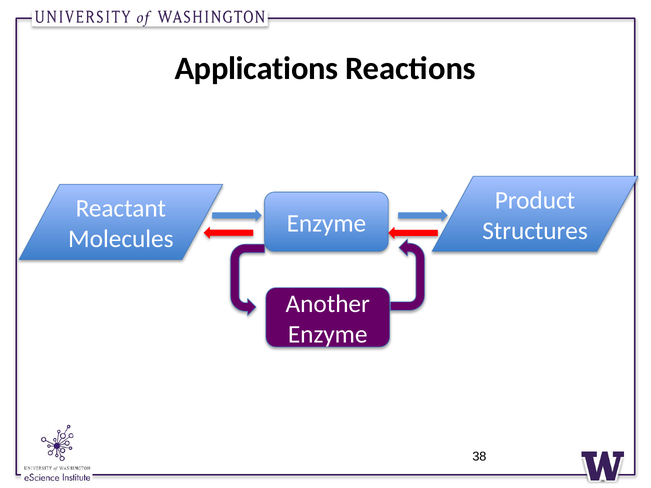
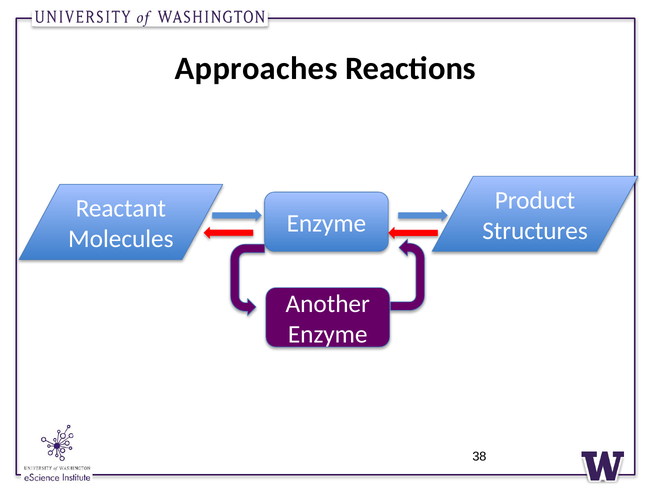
Applications: Applications -> Approaches
